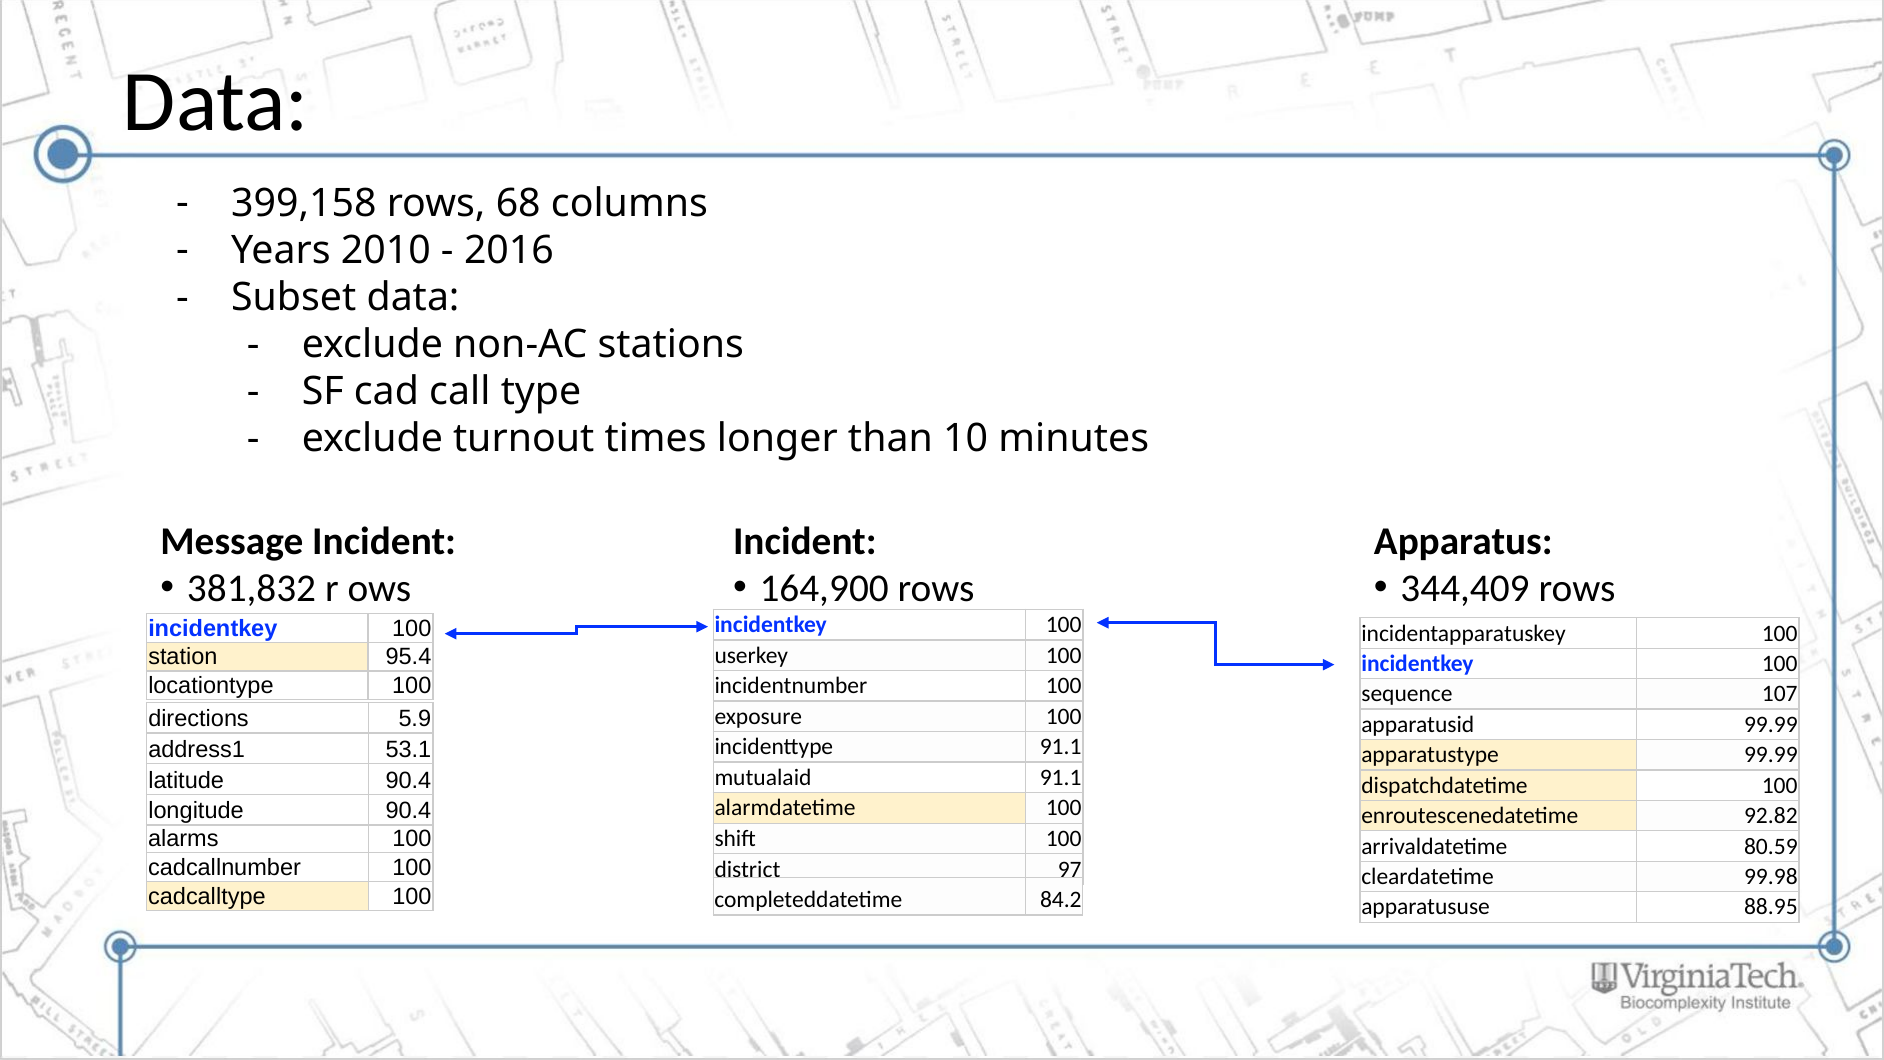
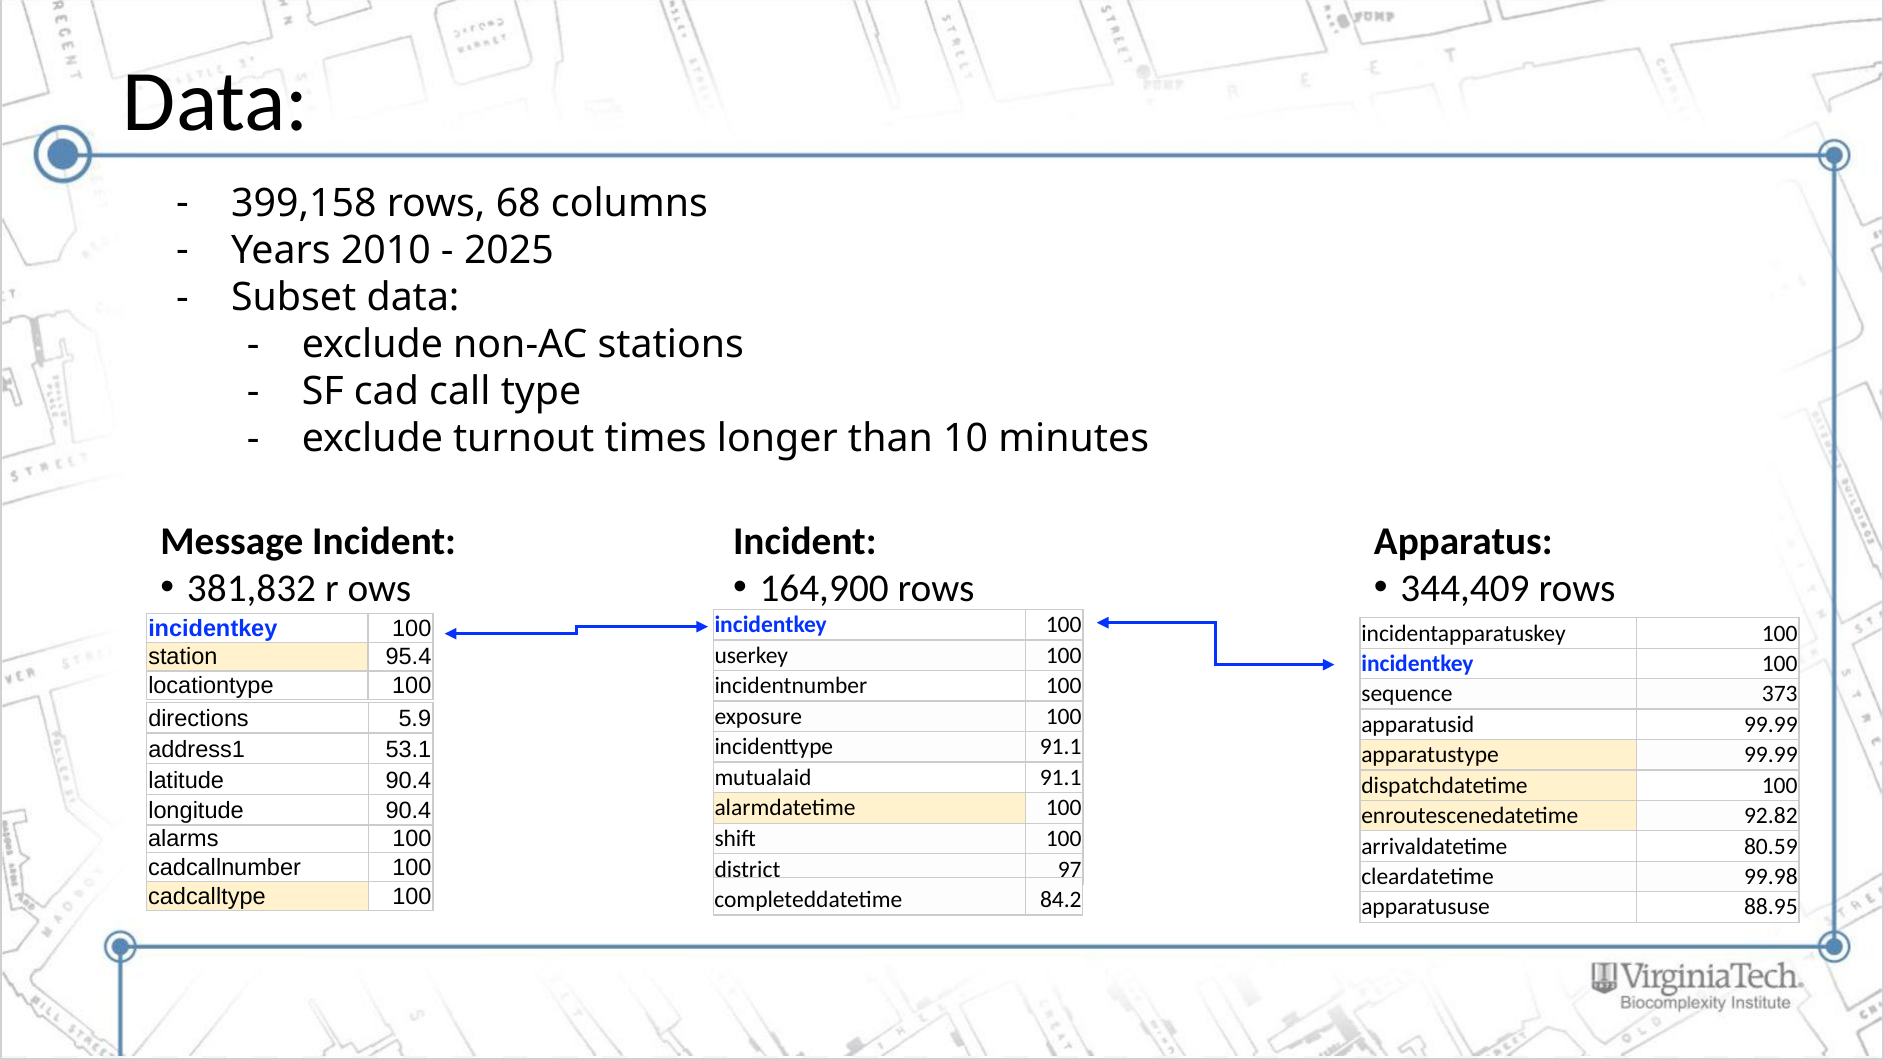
2016: 2016 -> 2025
107: 107 -> 373
